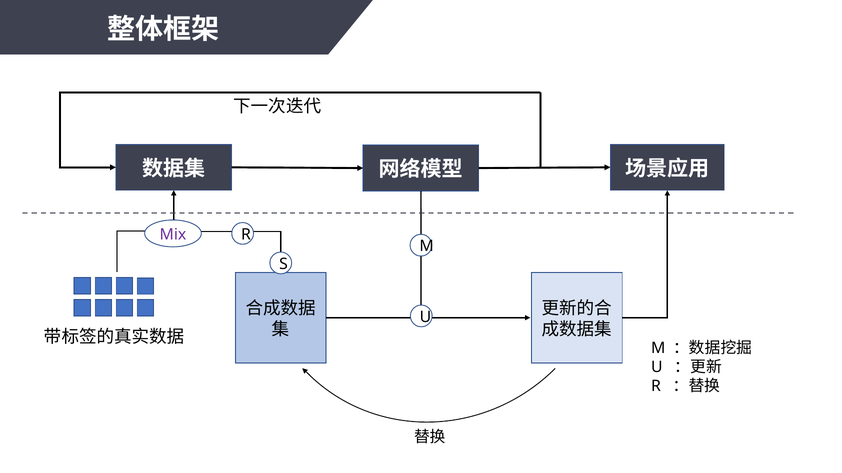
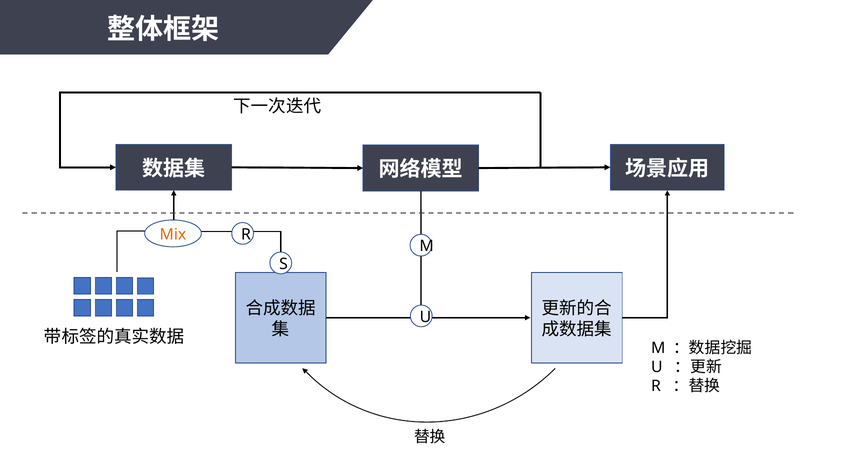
Mix colour: purple -> orange
